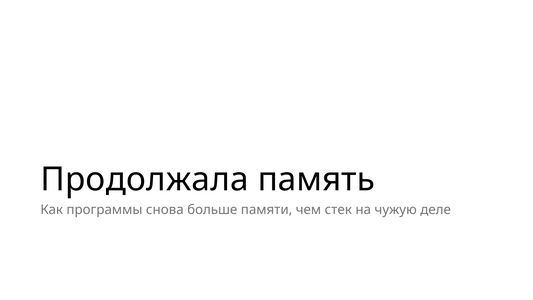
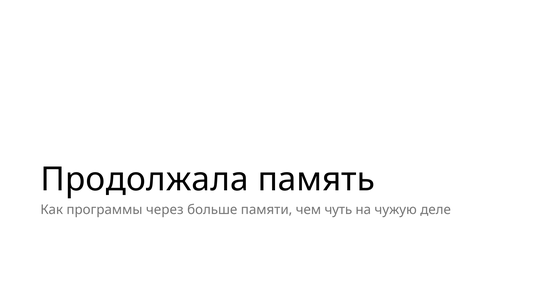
снова: снова -> через
стек: стек -> чуть
